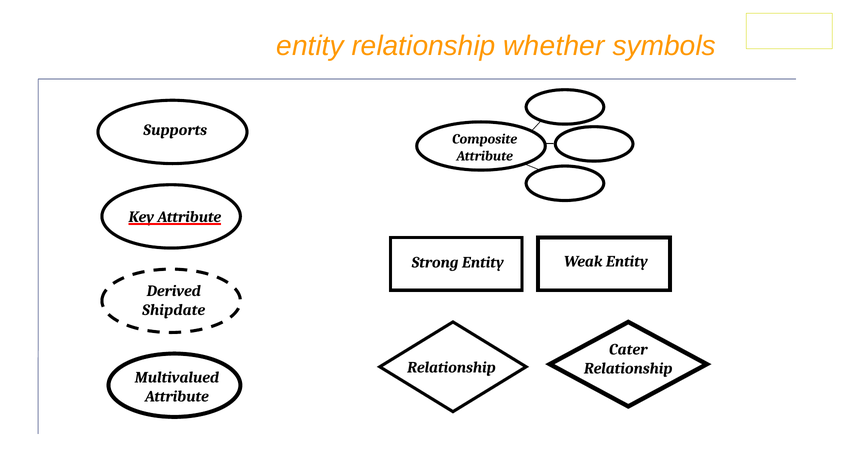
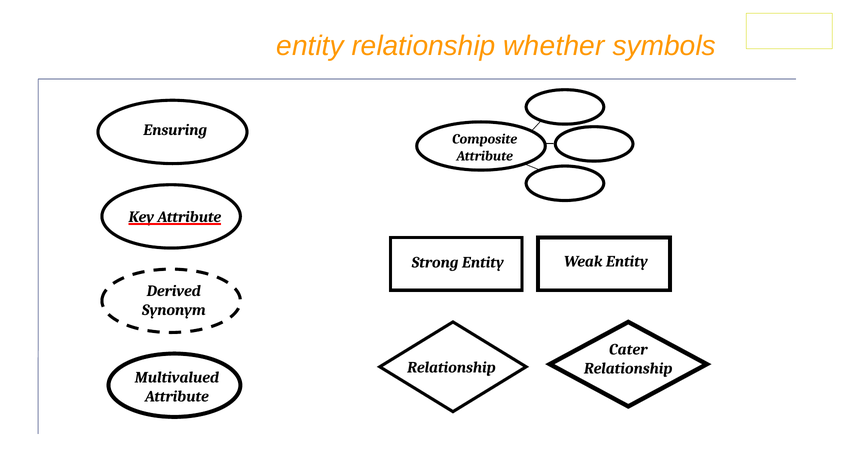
Supports: Supports -> Ensuring
Shipdate: Shipdate -> Synonym
